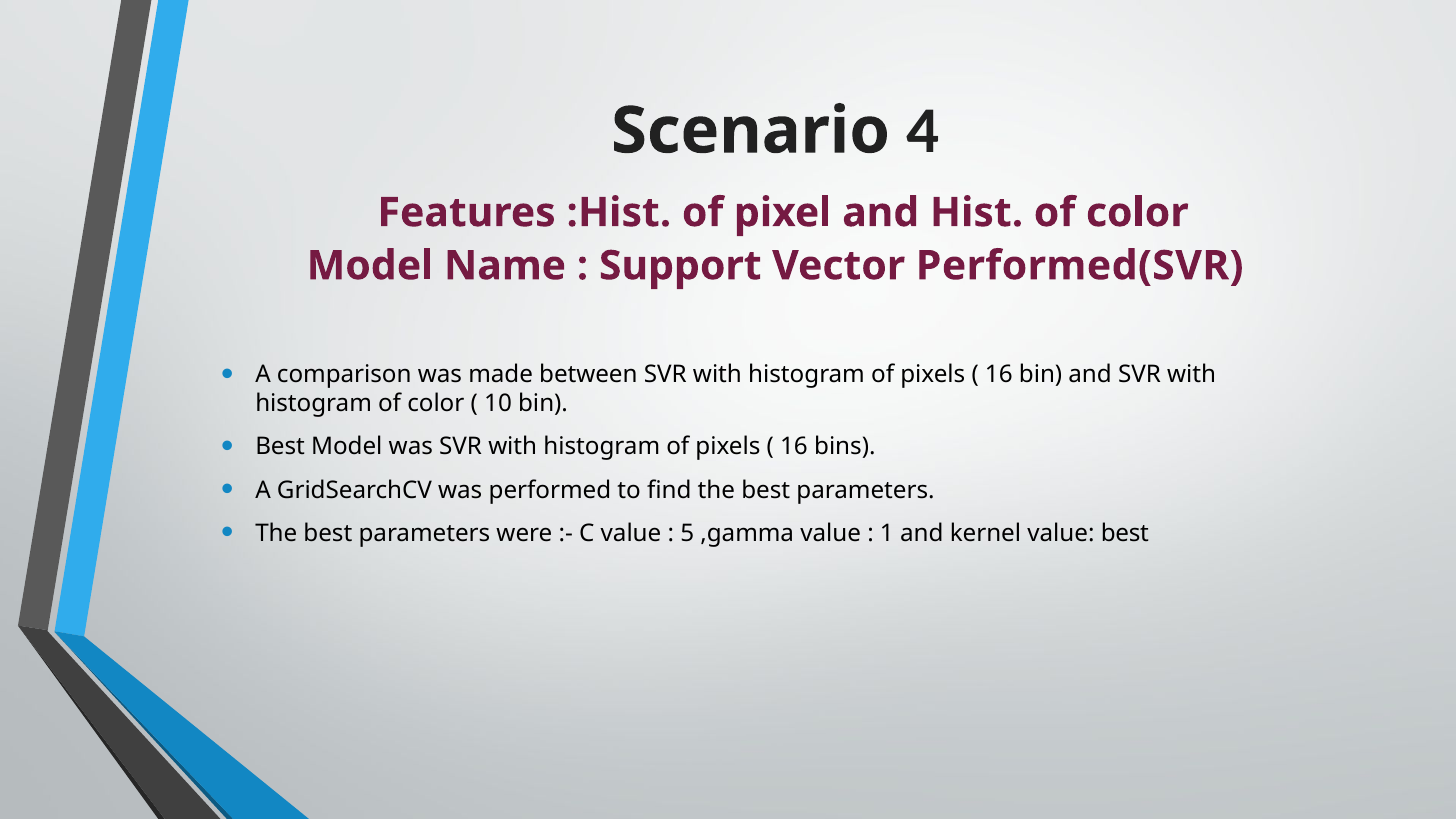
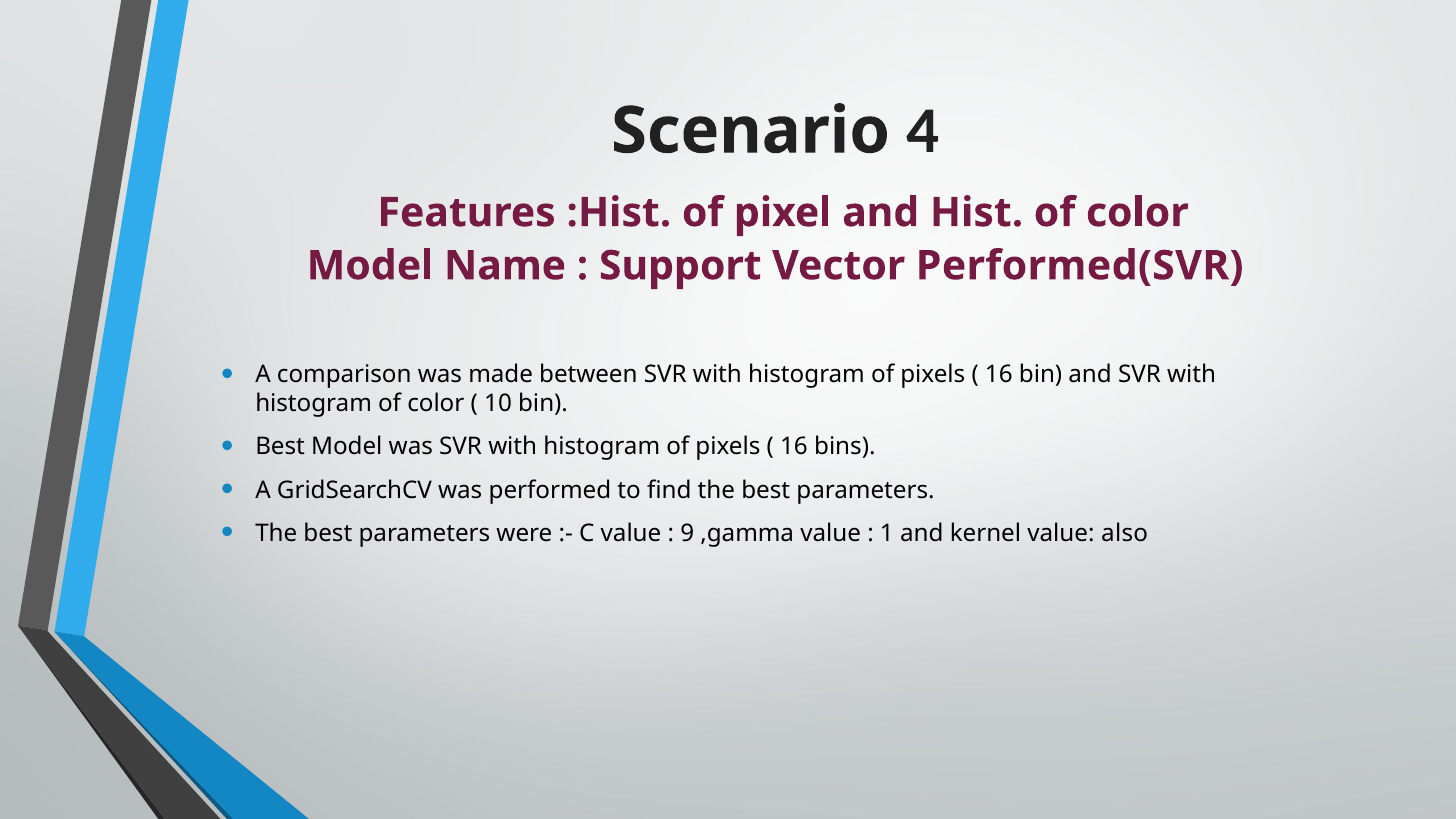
5: 5 -> 9
value best: best -> also
